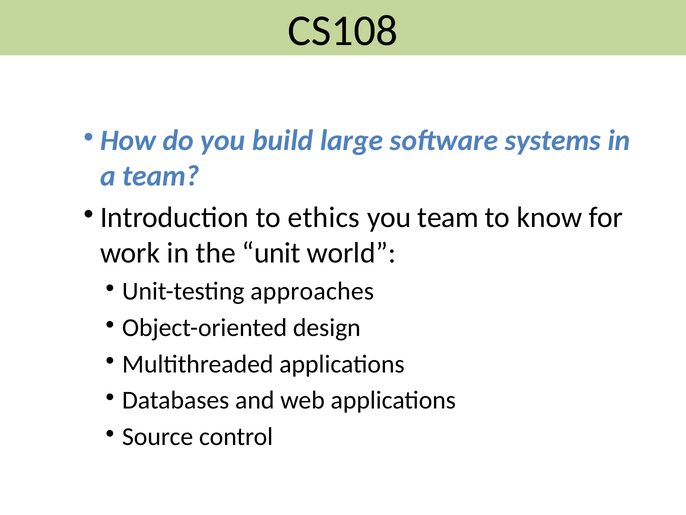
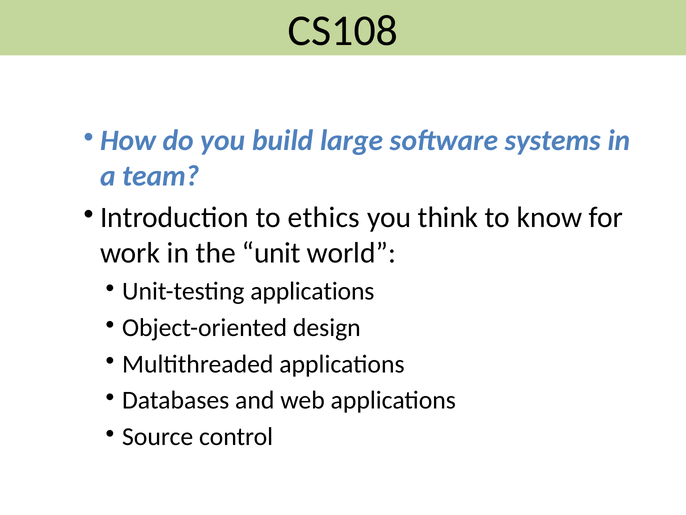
you team: team -> think
Unit-testing approaches: approaches -> applications
